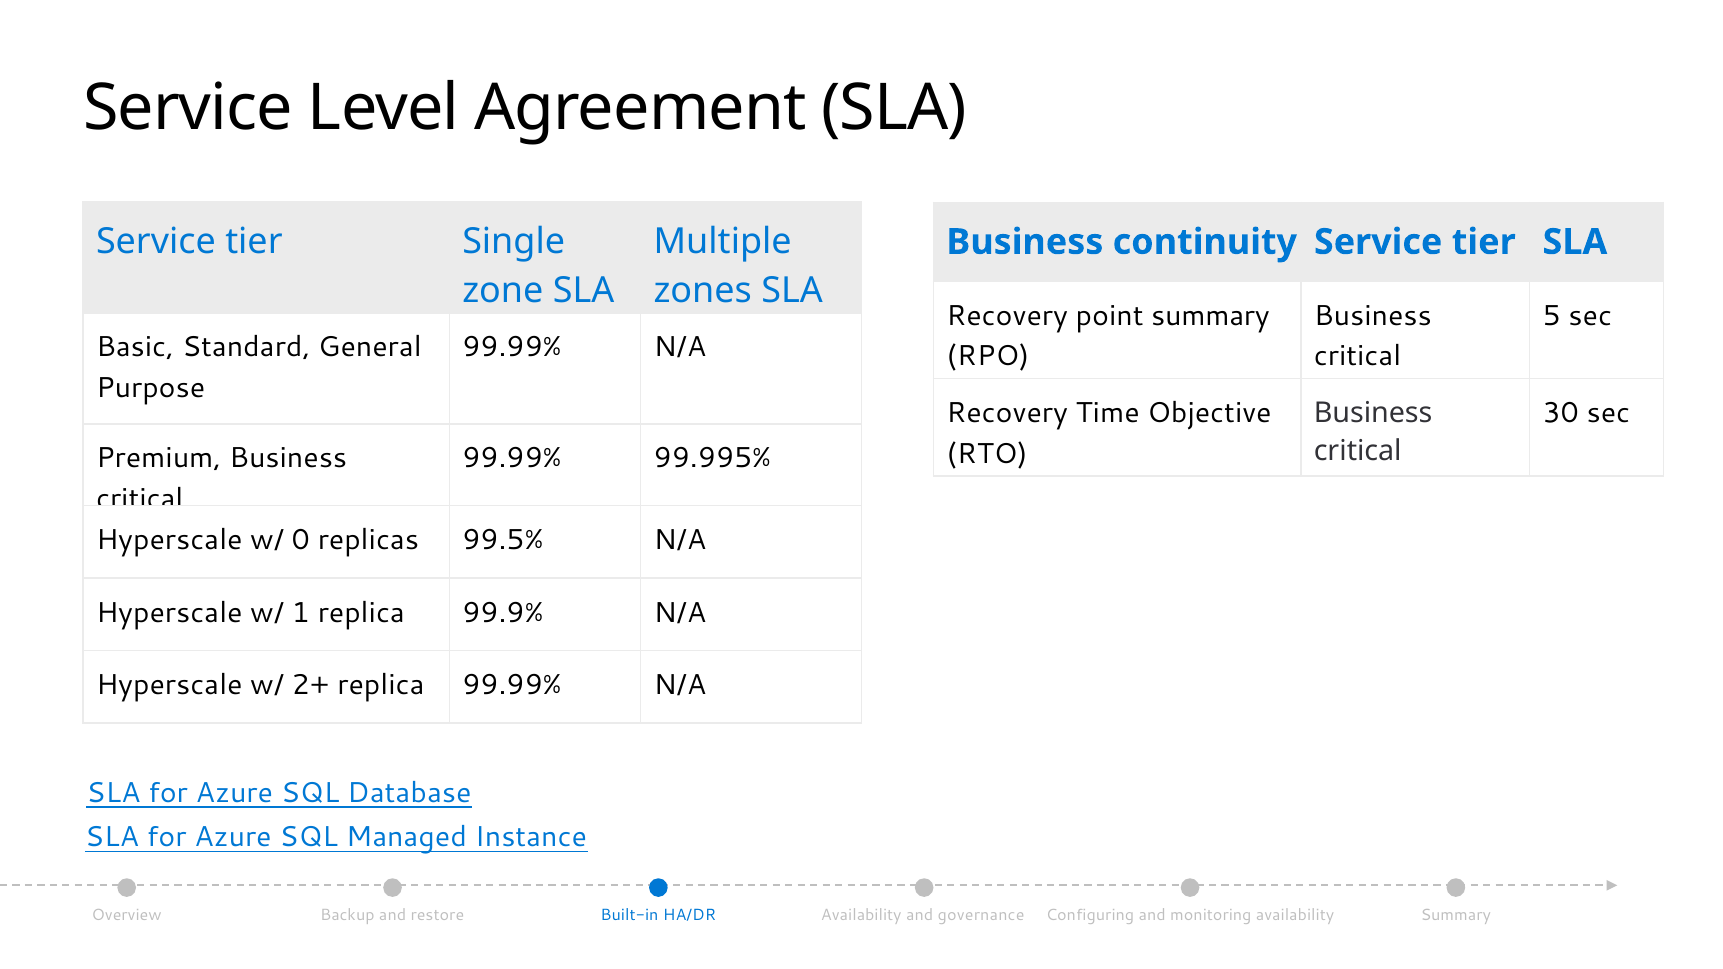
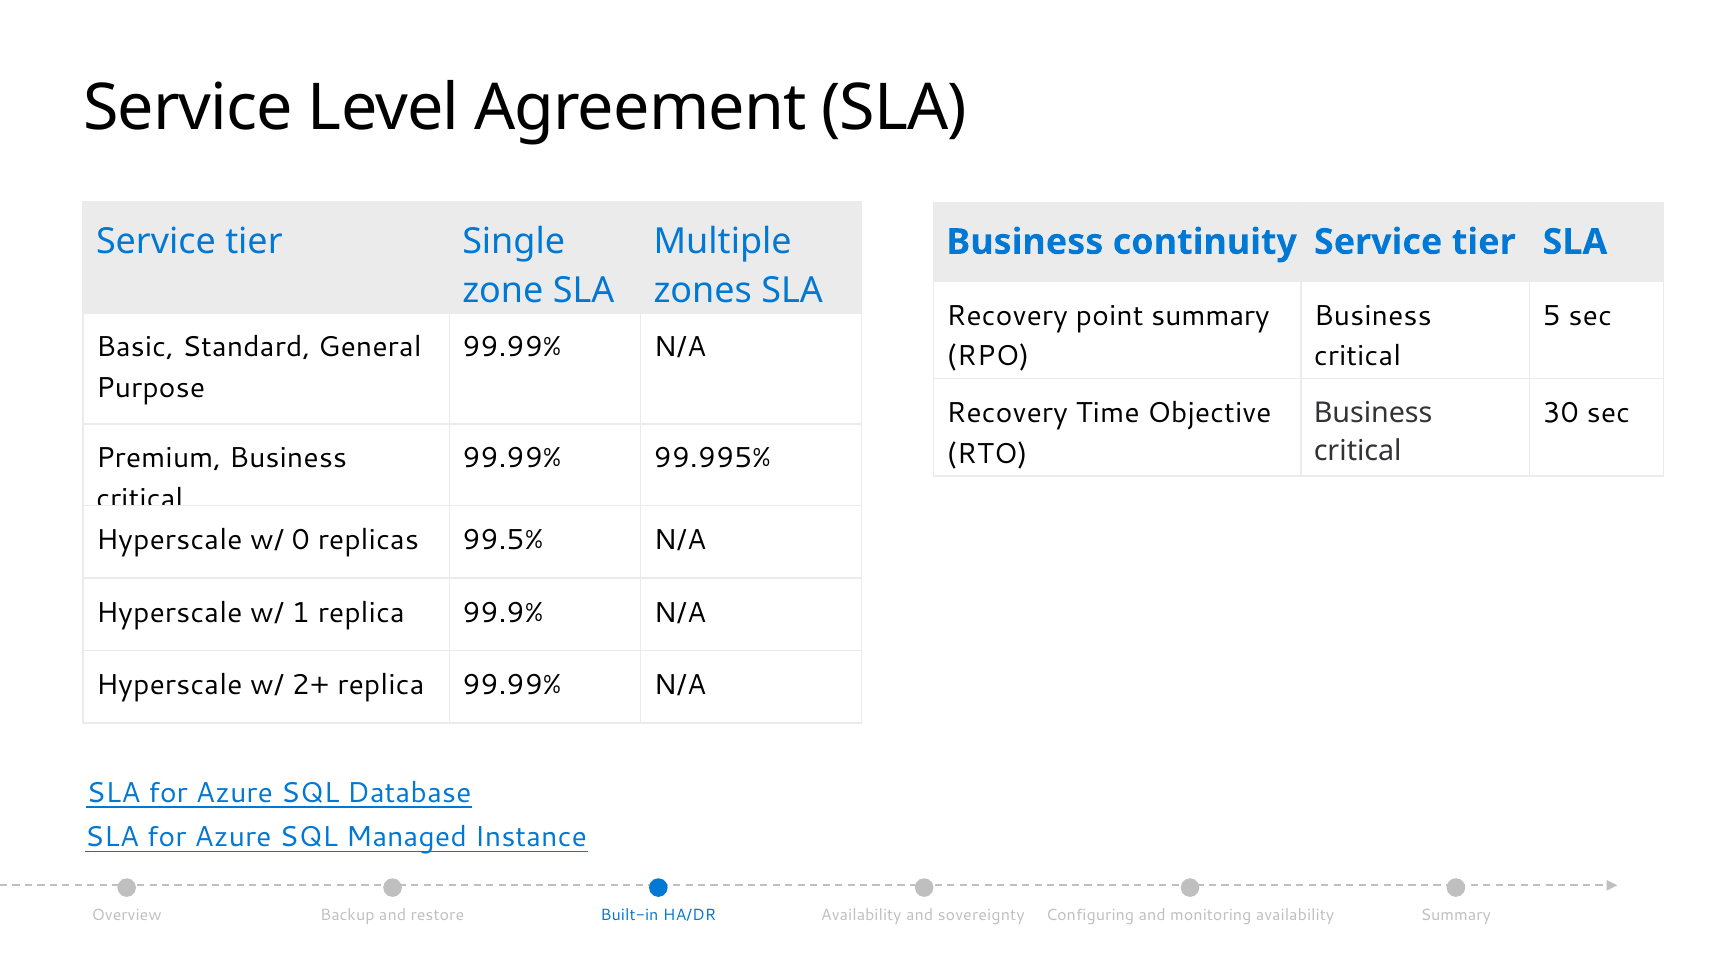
governance: governance -> sovereignty
